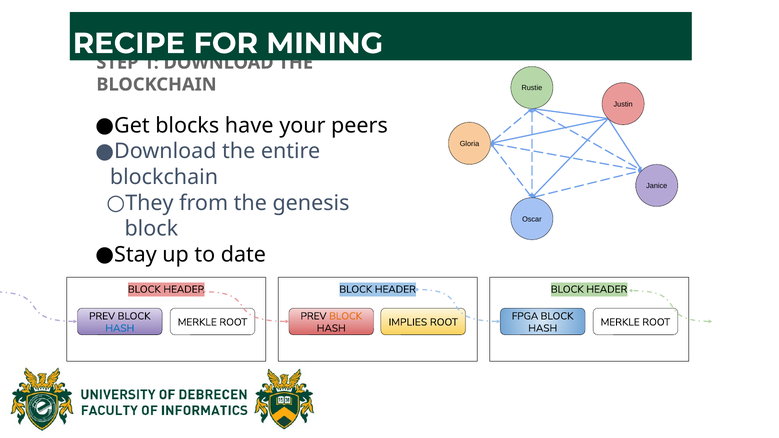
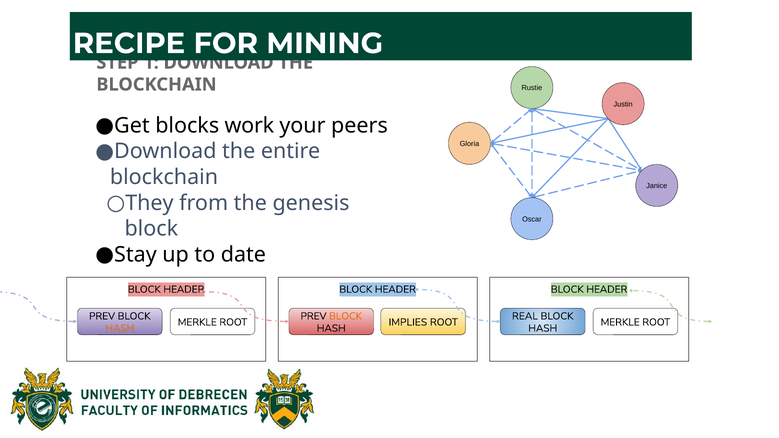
have: have -> work
FPGA: FPGA -> REAL
HASH at (120, 328) colour: blue -> orange
